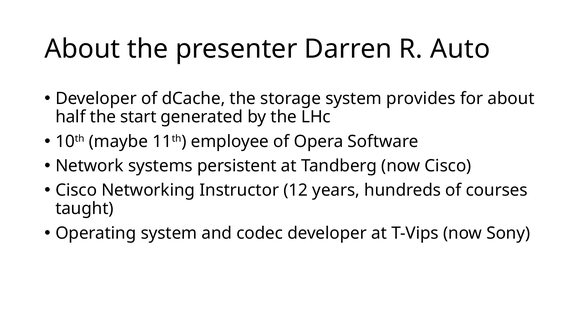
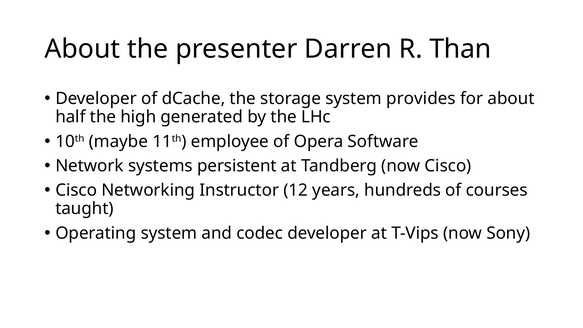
Auto: Auto -> Than
start: start -> high
